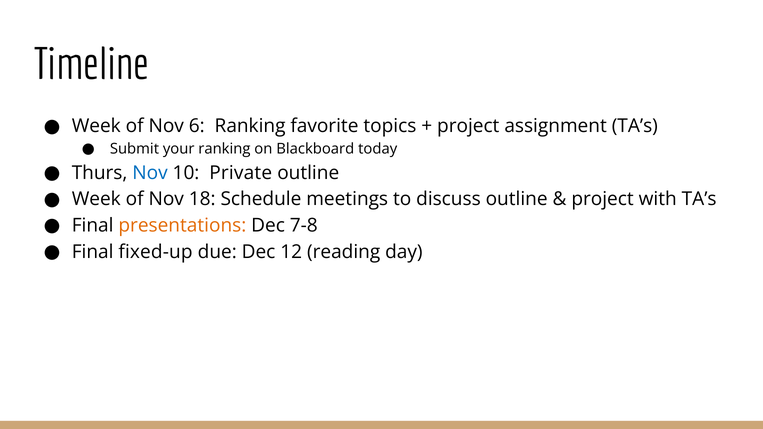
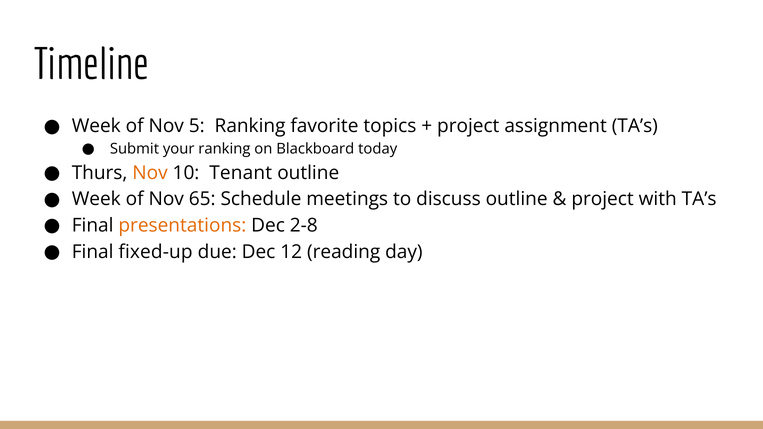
6: 6 -> 5
Nov at (150, 173) colour: blue -> orange
Private: Private -> Tenant
18: 18 -> 65
7-8: 7-8 -> 2-8
